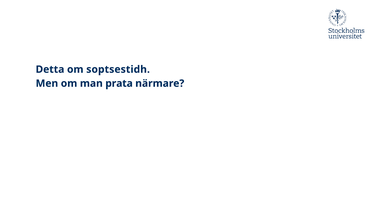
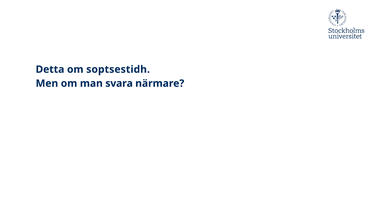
prata: prata -> svara
